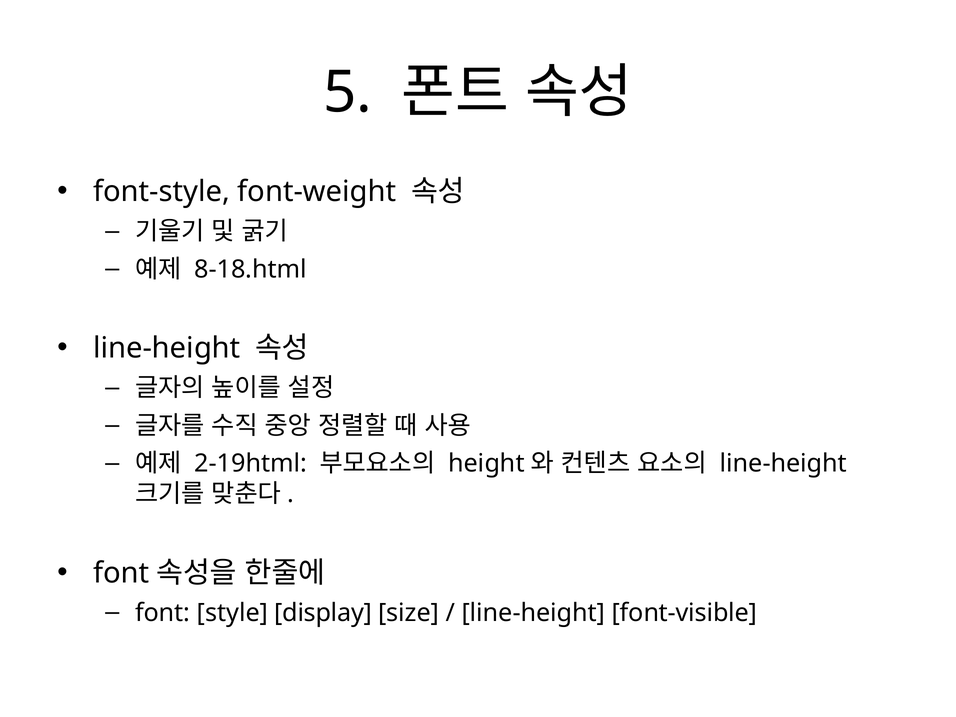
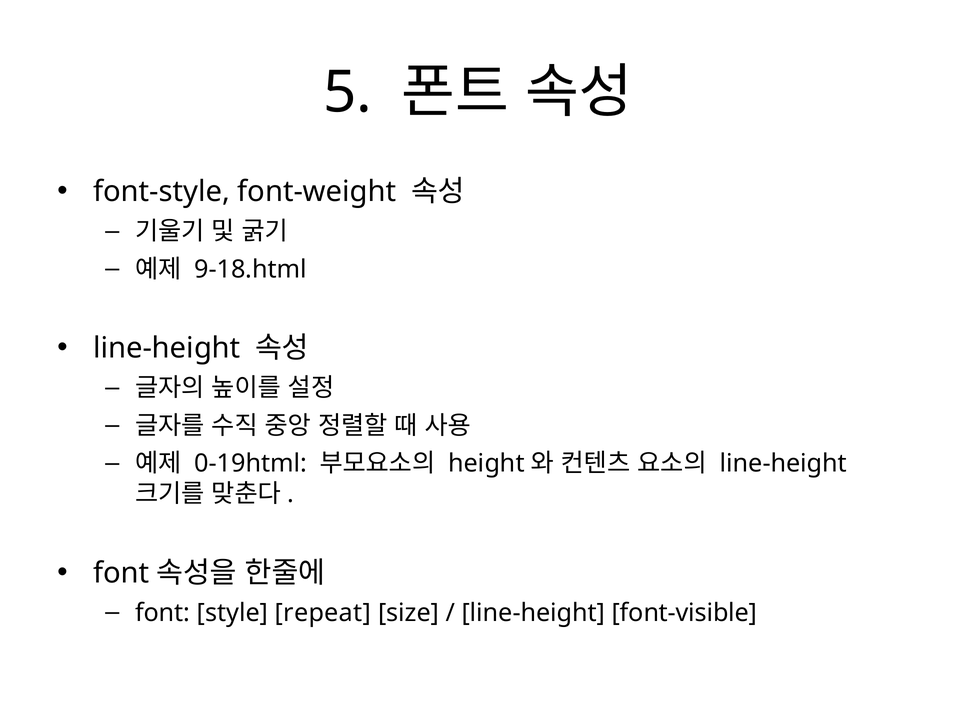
8-18.html: 8-18.html -> 9-18.html
2-19html: 2-19html -> 0-19html
display: display -> repeat
